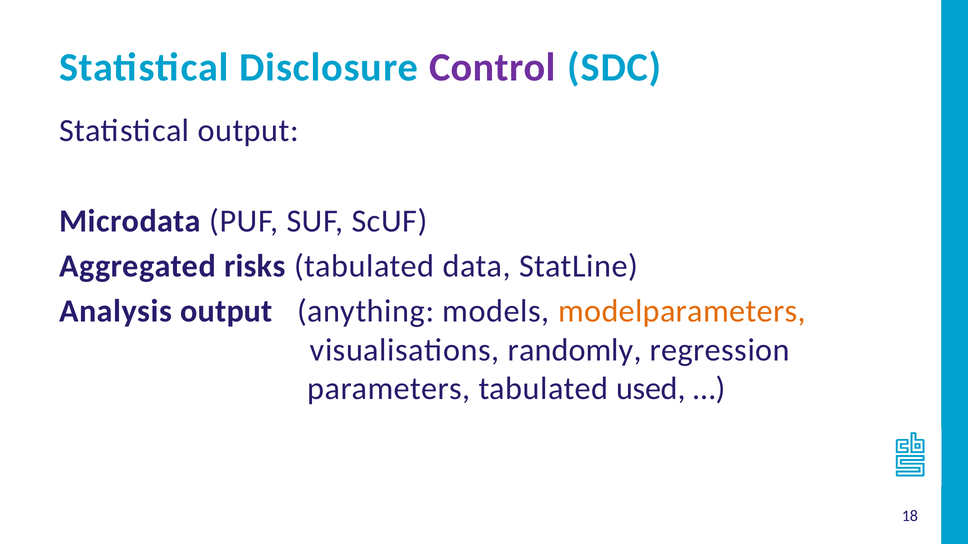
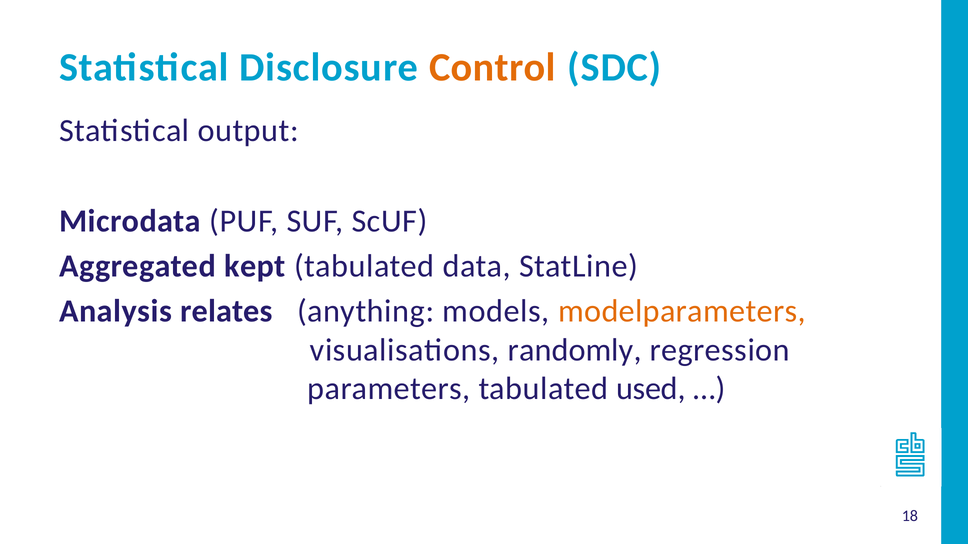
Control colour: purple -> orange
risks: risks -> kept
Analysis output: output -> relates
